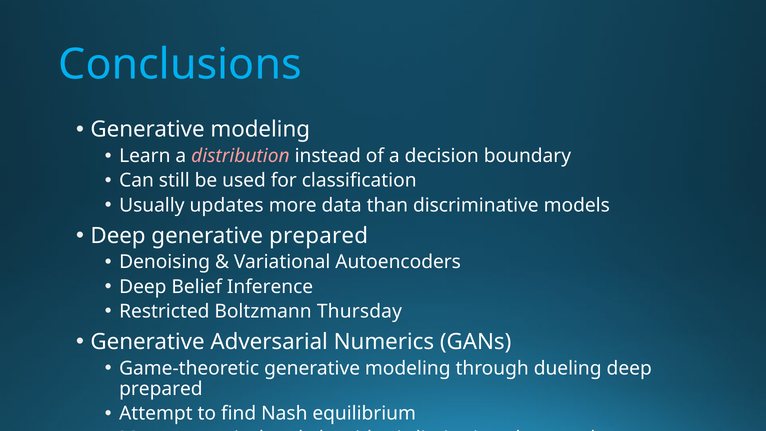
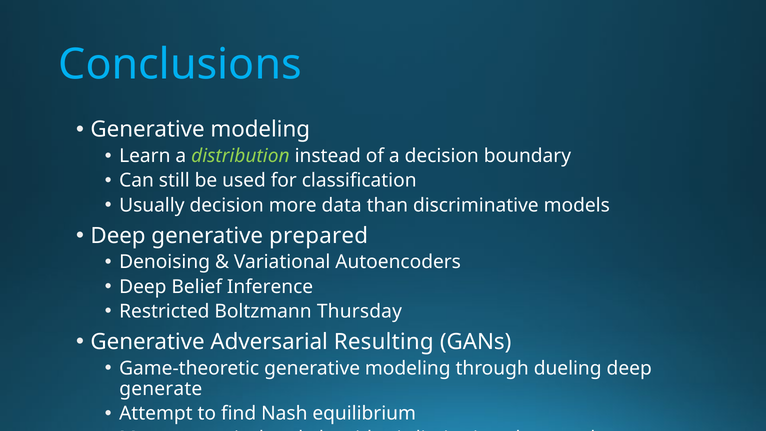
distribution colour: pink -> light green
Usually updates: updates -> decision
Numerics: Numerics -> Resulting
prepared at (161, 389): prepared -> generate
